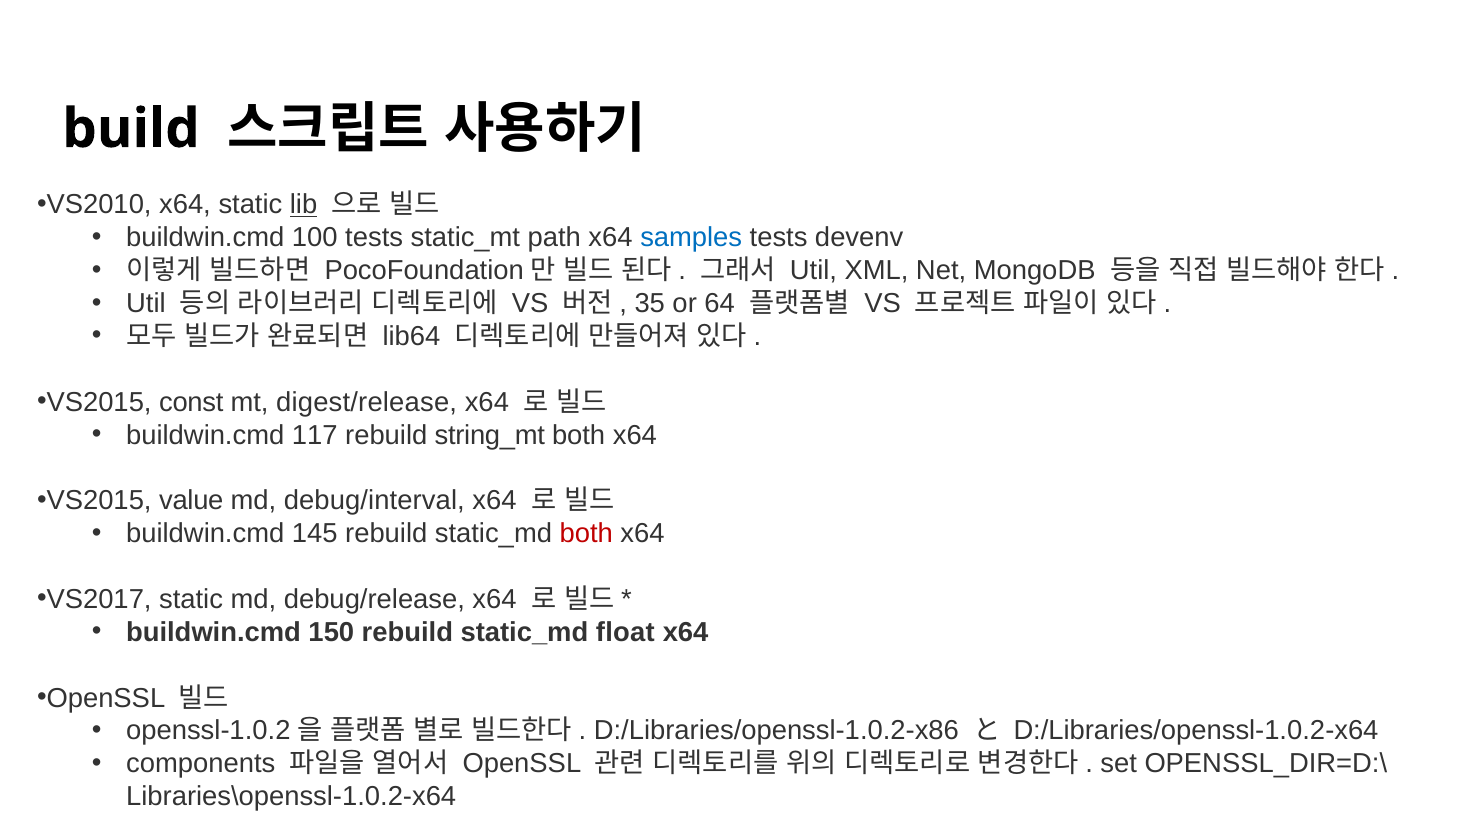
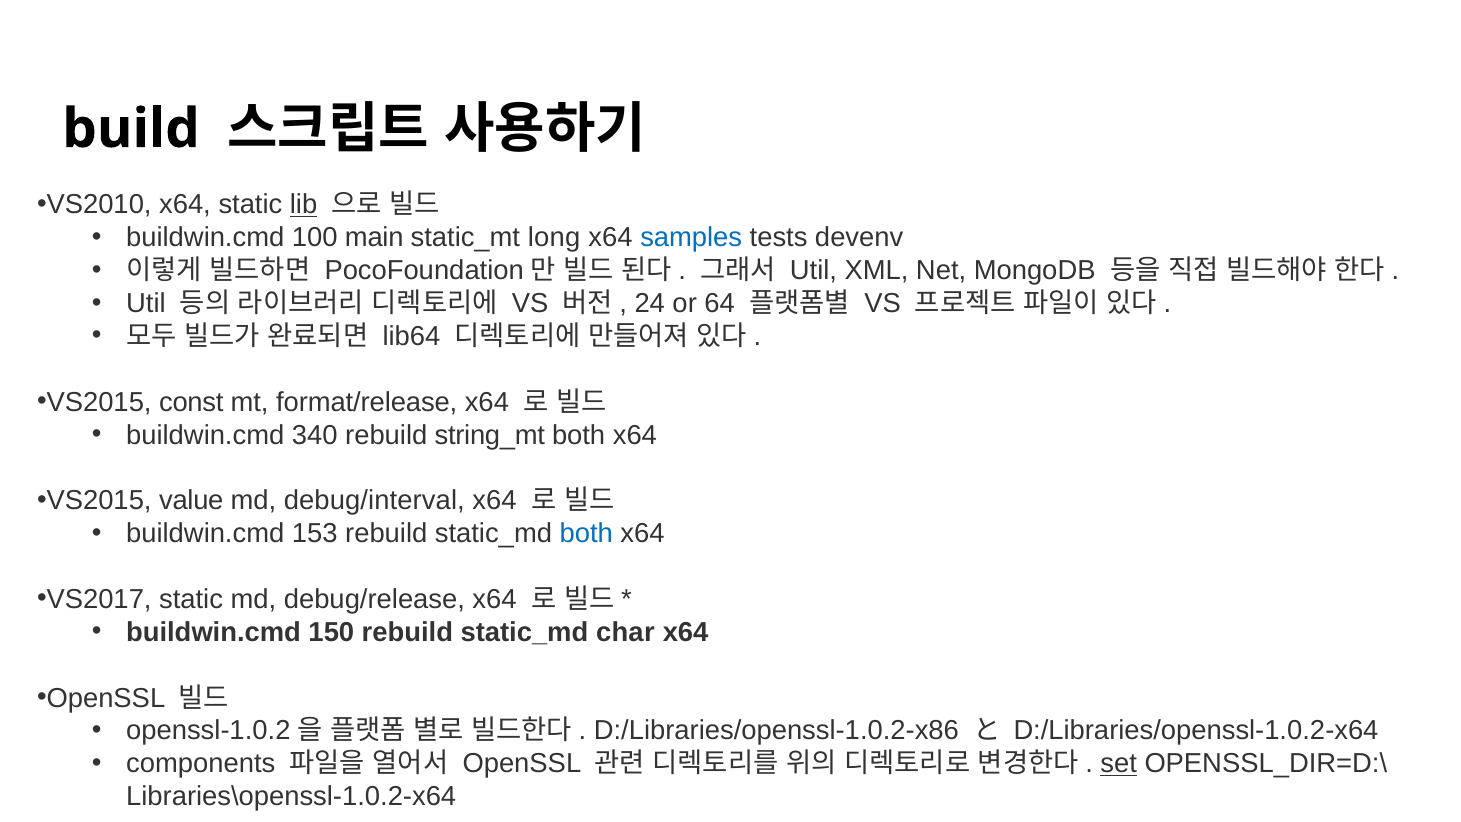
100 tests: tests -> main
path: path -> long
35: 35 -> 24
digest/release: digest/release -> format/release
117: 117 -> 340
145: 145 -> 153
both at (586, 534) colour: red -> blue
float: float -> char
set underline: none -> present
